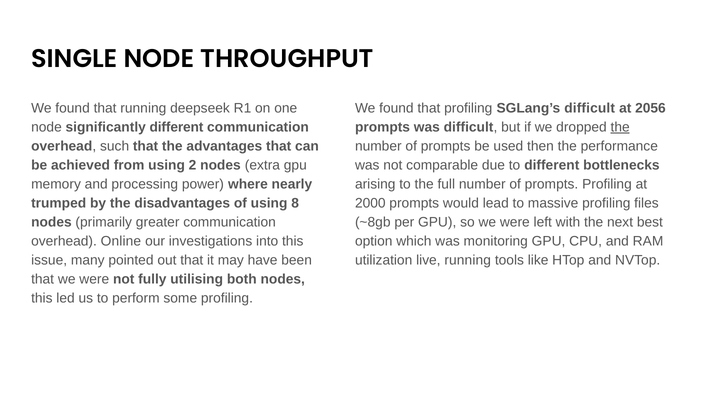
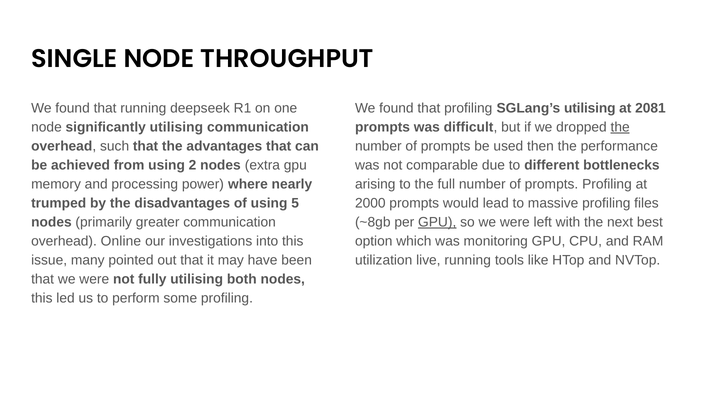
SGLang’s difficult: difficult -> utilising
2056: 2056 -> 2081
significantly different: different -> utilising
8: 8 -> 5
GPU at (437, 222) underline: none -> present
